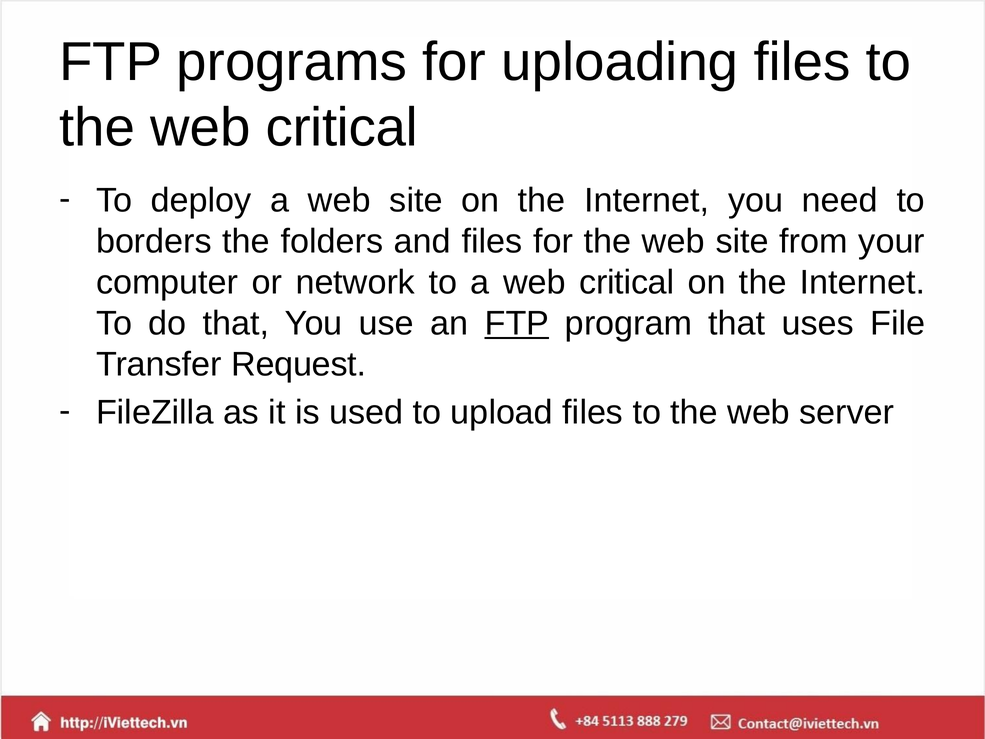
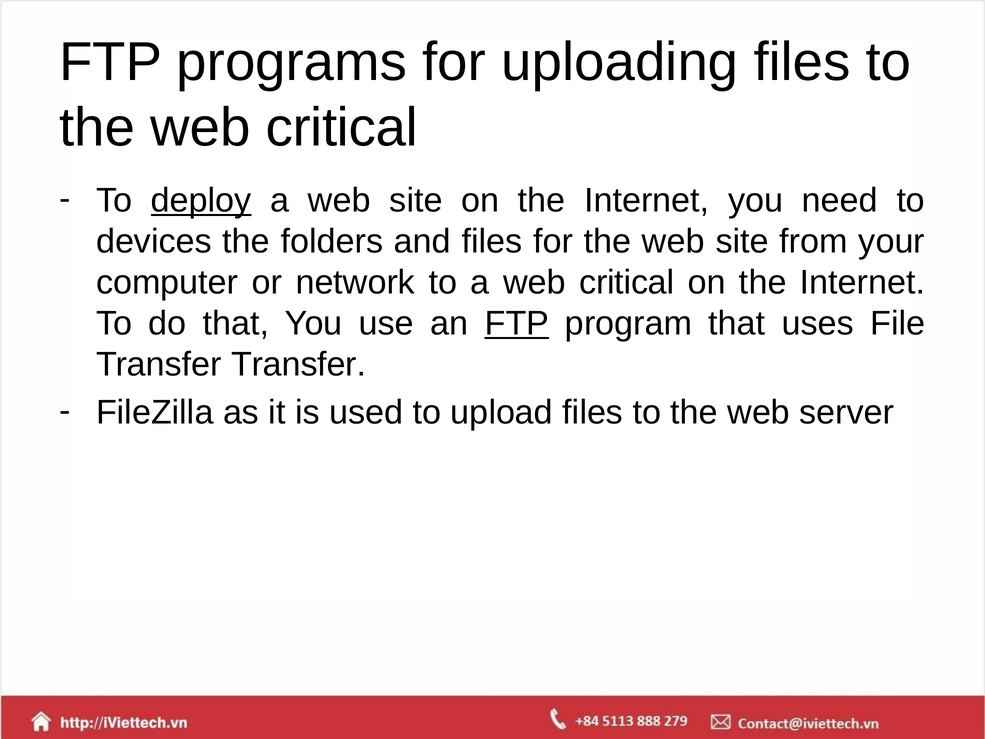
deploy underline: none -> present
borders: borders -> devices
Transfer Request: Request -> Transfer
